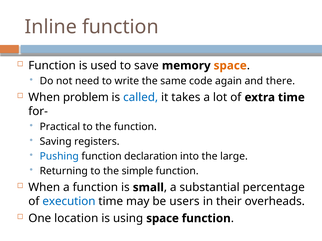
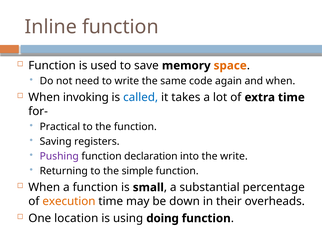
and there: there -> when
problem: problem -> invoking
Pushing colour: blue -> purple
the large: large -> write
execution colour: blue -> orange
users: users -> down
using space: space -> doing
